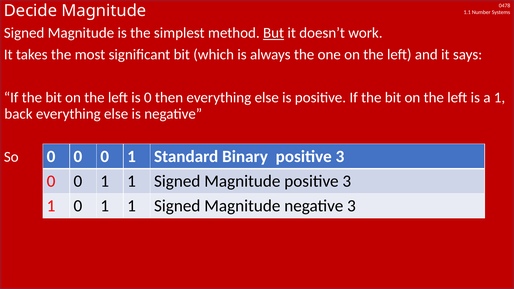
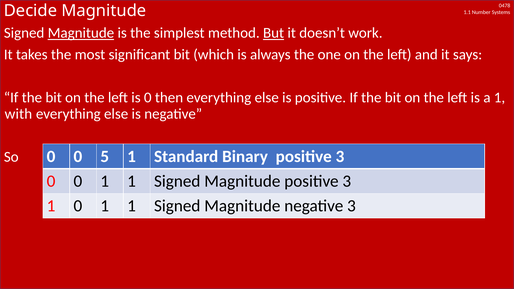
Magnitude at (81, 33) underline: none -> present
back: back -> with
0 0 0: 0 -> 5
